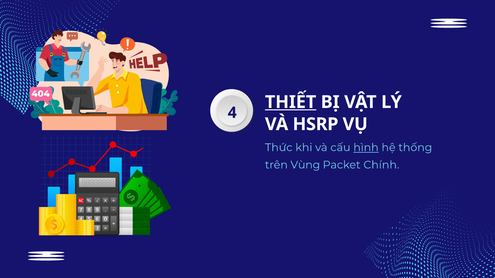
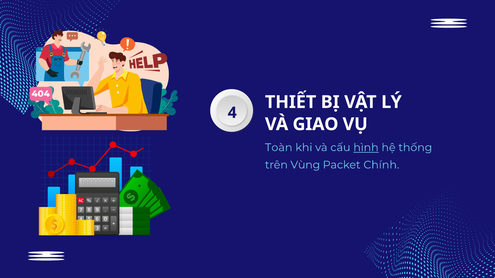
THIẾT underline: present -> none
HSRP: HSRP -> GIAO
Thức: Thức -> Toàn
